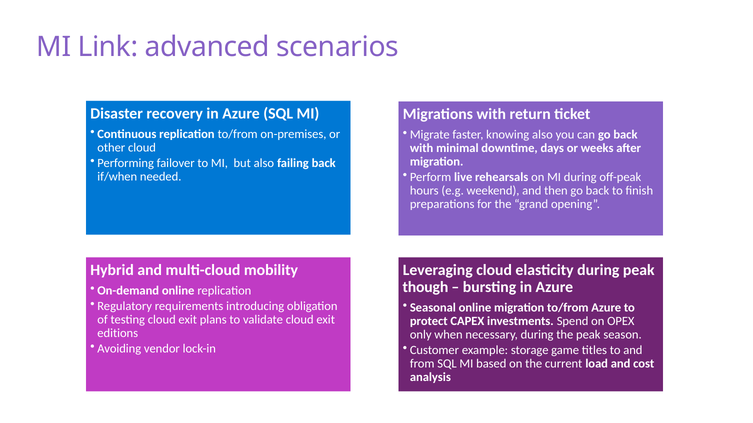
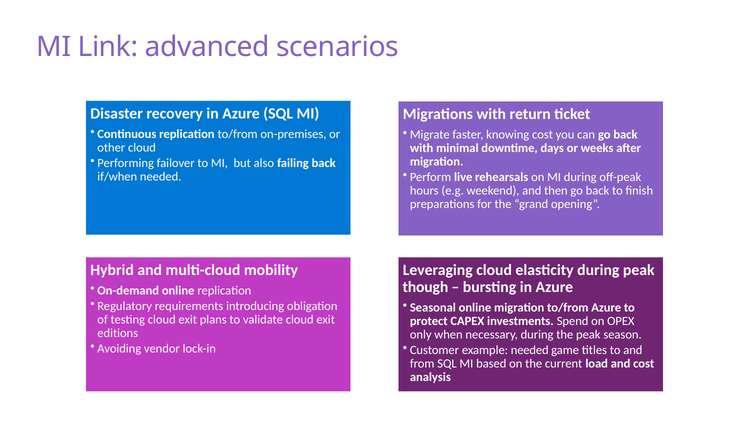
knowing also: also -> cost
example storage: storage -> needed
